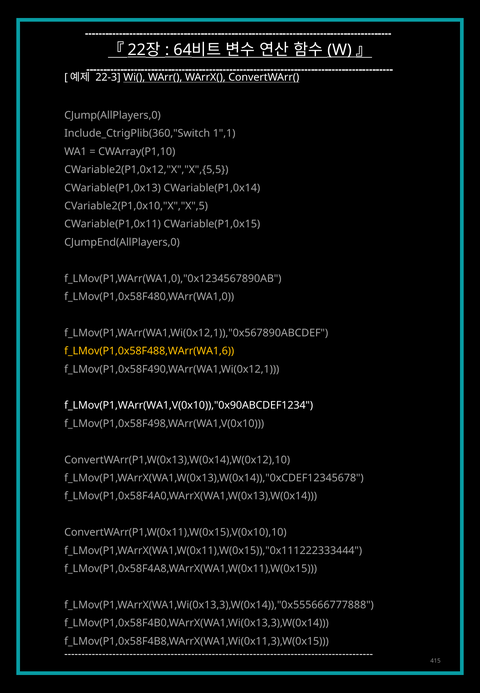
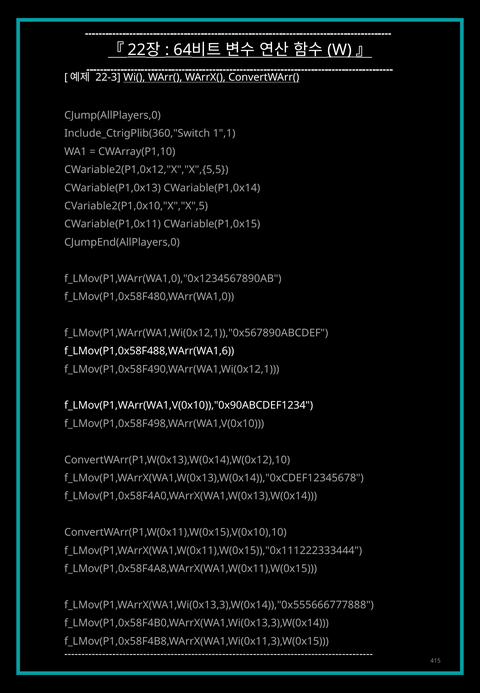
f_LMov(P1,0x58F488,WArr(WA1,6 colour: yellow -> white
